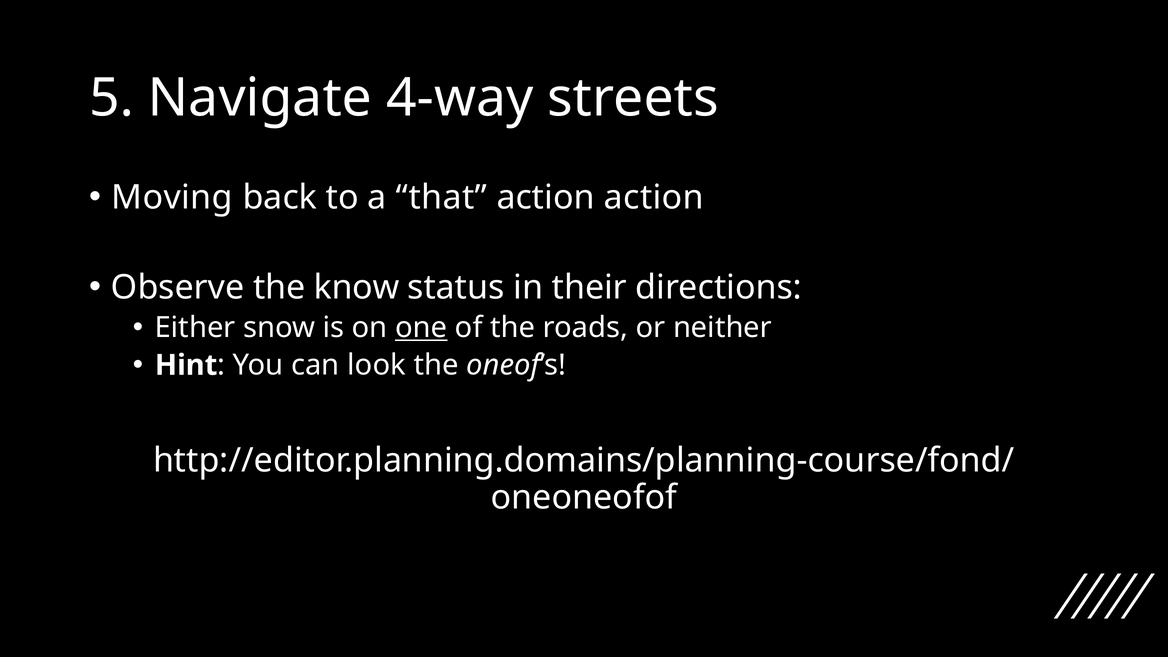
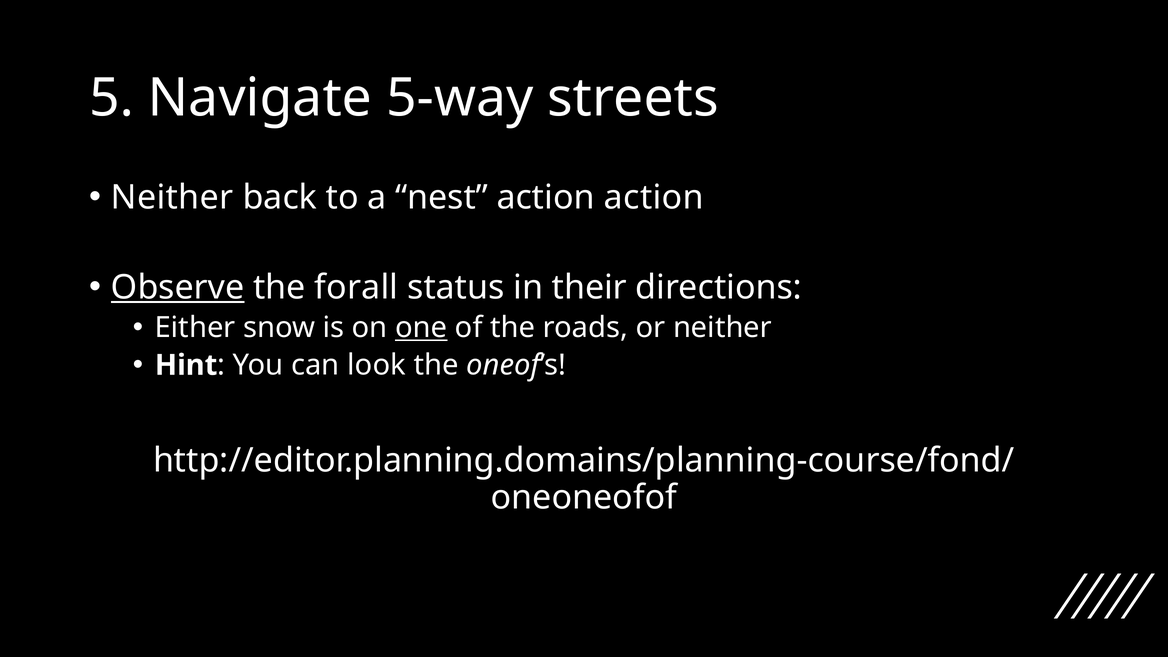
4-way: 4-way -> 5-way
Moving at (172, 197): Moving -> Neither
that: that -> nest
Observe underline: none -> present
know: know -> forall
